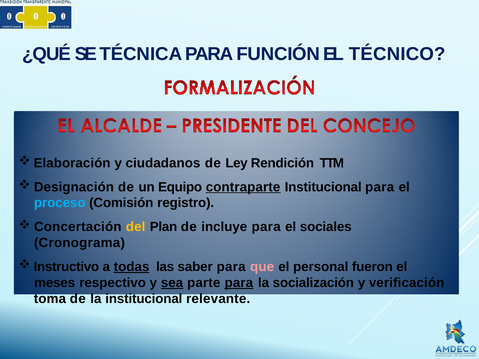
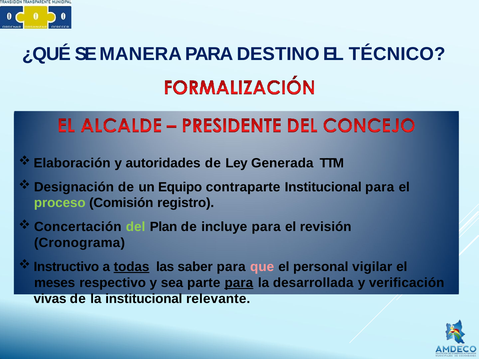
TÉCNICA: TÉCNICA -> MANERA
FUNCIÓN: FUNCIÓN -> DESTINO
ciudadanos: ciudadanos -> autoridades
Rendición: Rendición -> Generada
contraparte underline: present -> none
proceso colour: light blue -> light green
del colour: yellow -> light green
sociales: sociales -> revisión
fueron: fueron -> vigilar
sea underline: present -> none
socialización: socialización -> desarrollada
toma: toma -> vivas
